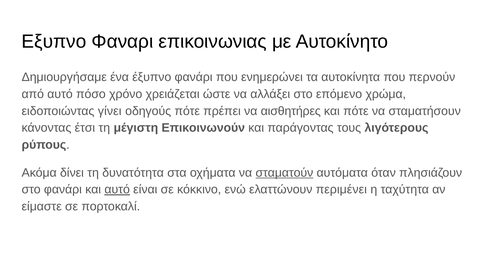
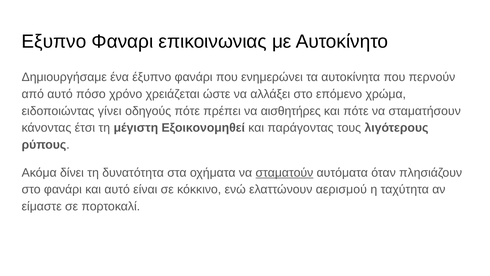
Επικοινωνούν: Επικοινωνούν -> Εξοικονομηθεί
αυτό at (117, 189) underline: present -> none
περιμένει: περιμένει -> αερισμού
